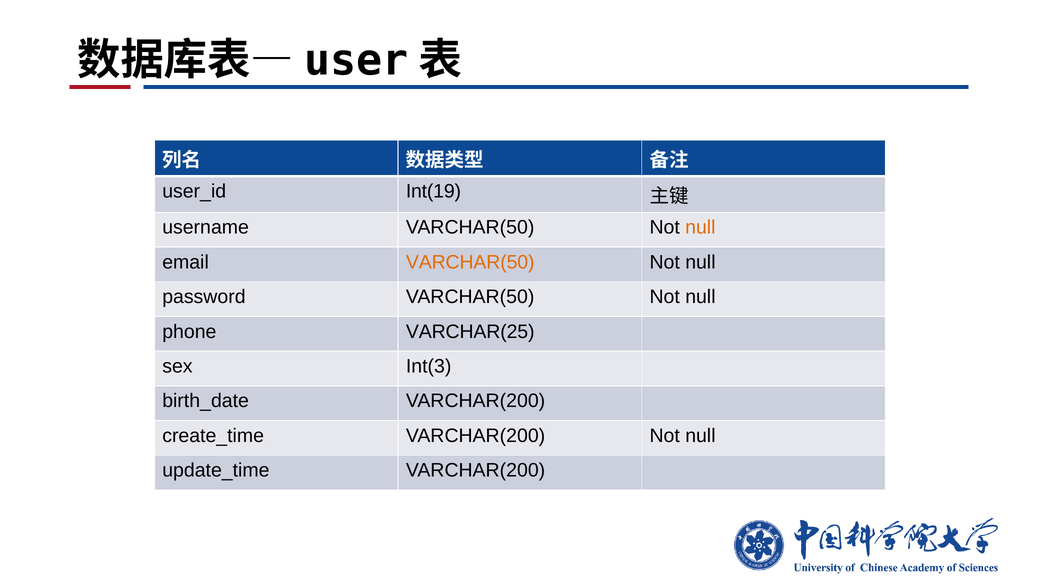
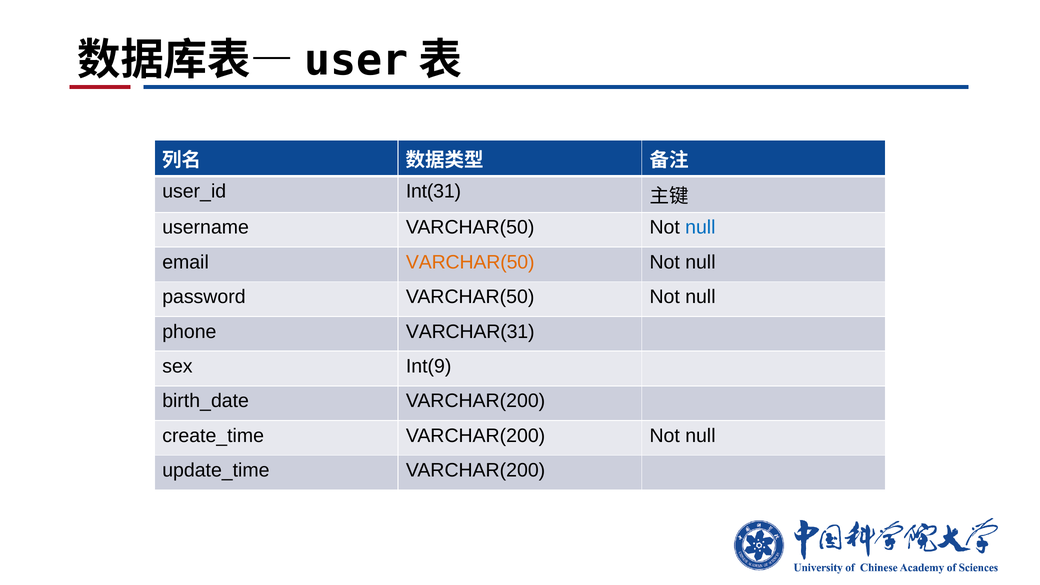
Int(19: Int(19 -> Int(31
null at (700, 227) colour: orange -> blue
VARCHAR(25: VARCHAR(25 -> VARCHAR(31
Int(3: Int(3 -> Int(9
